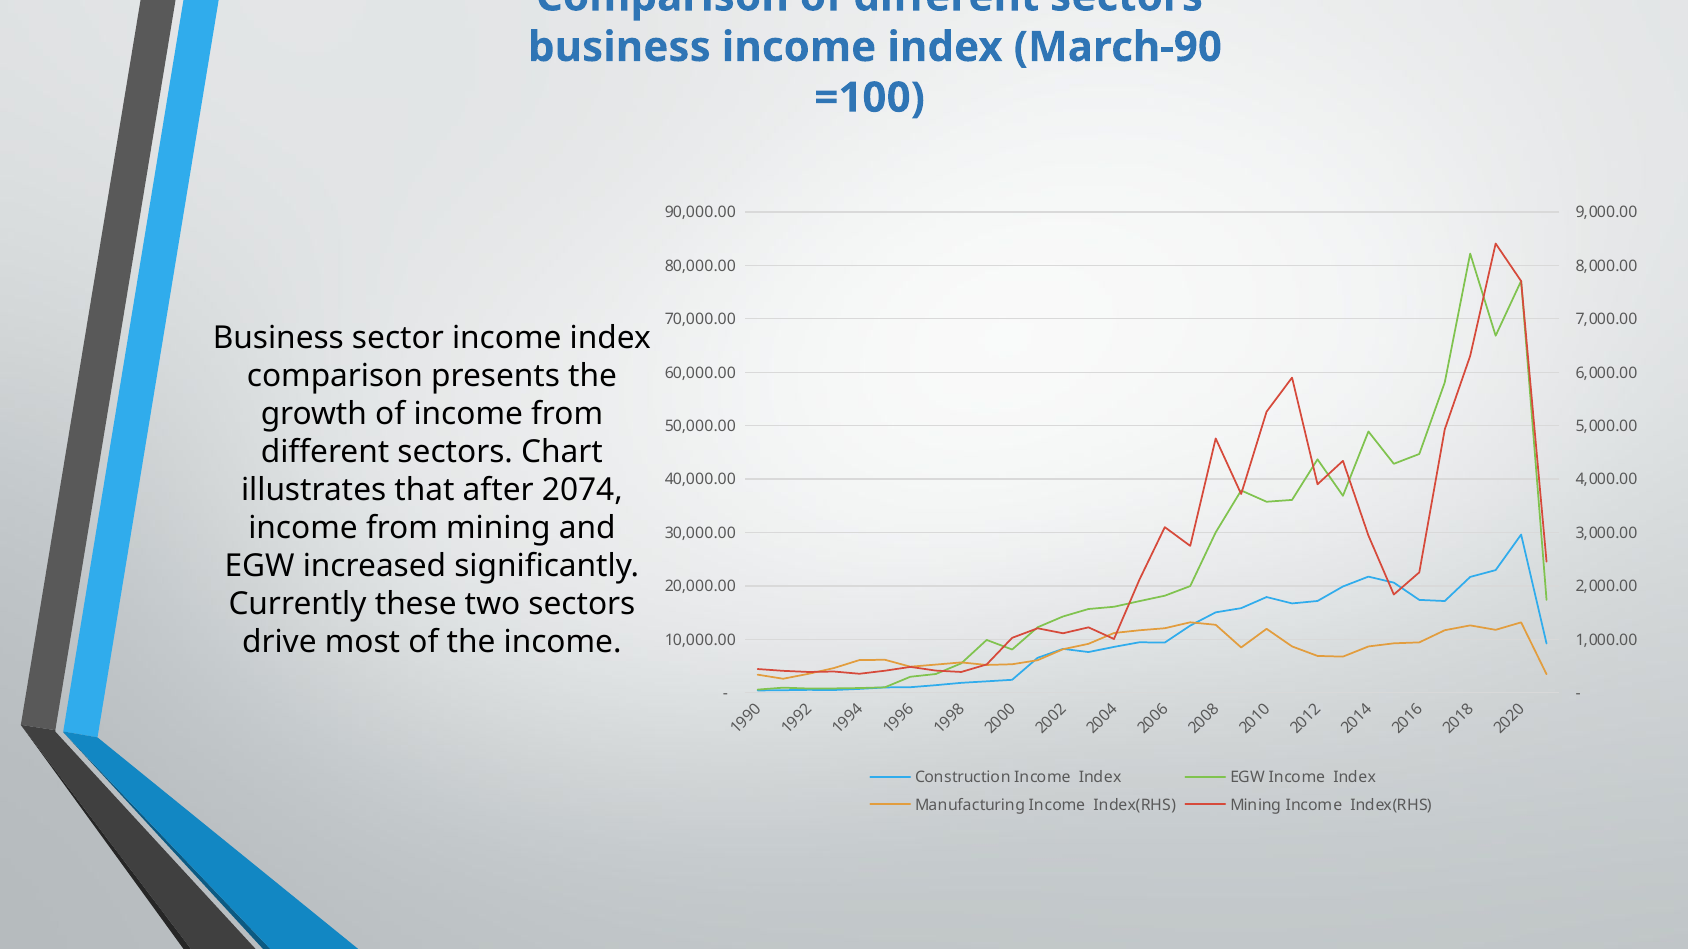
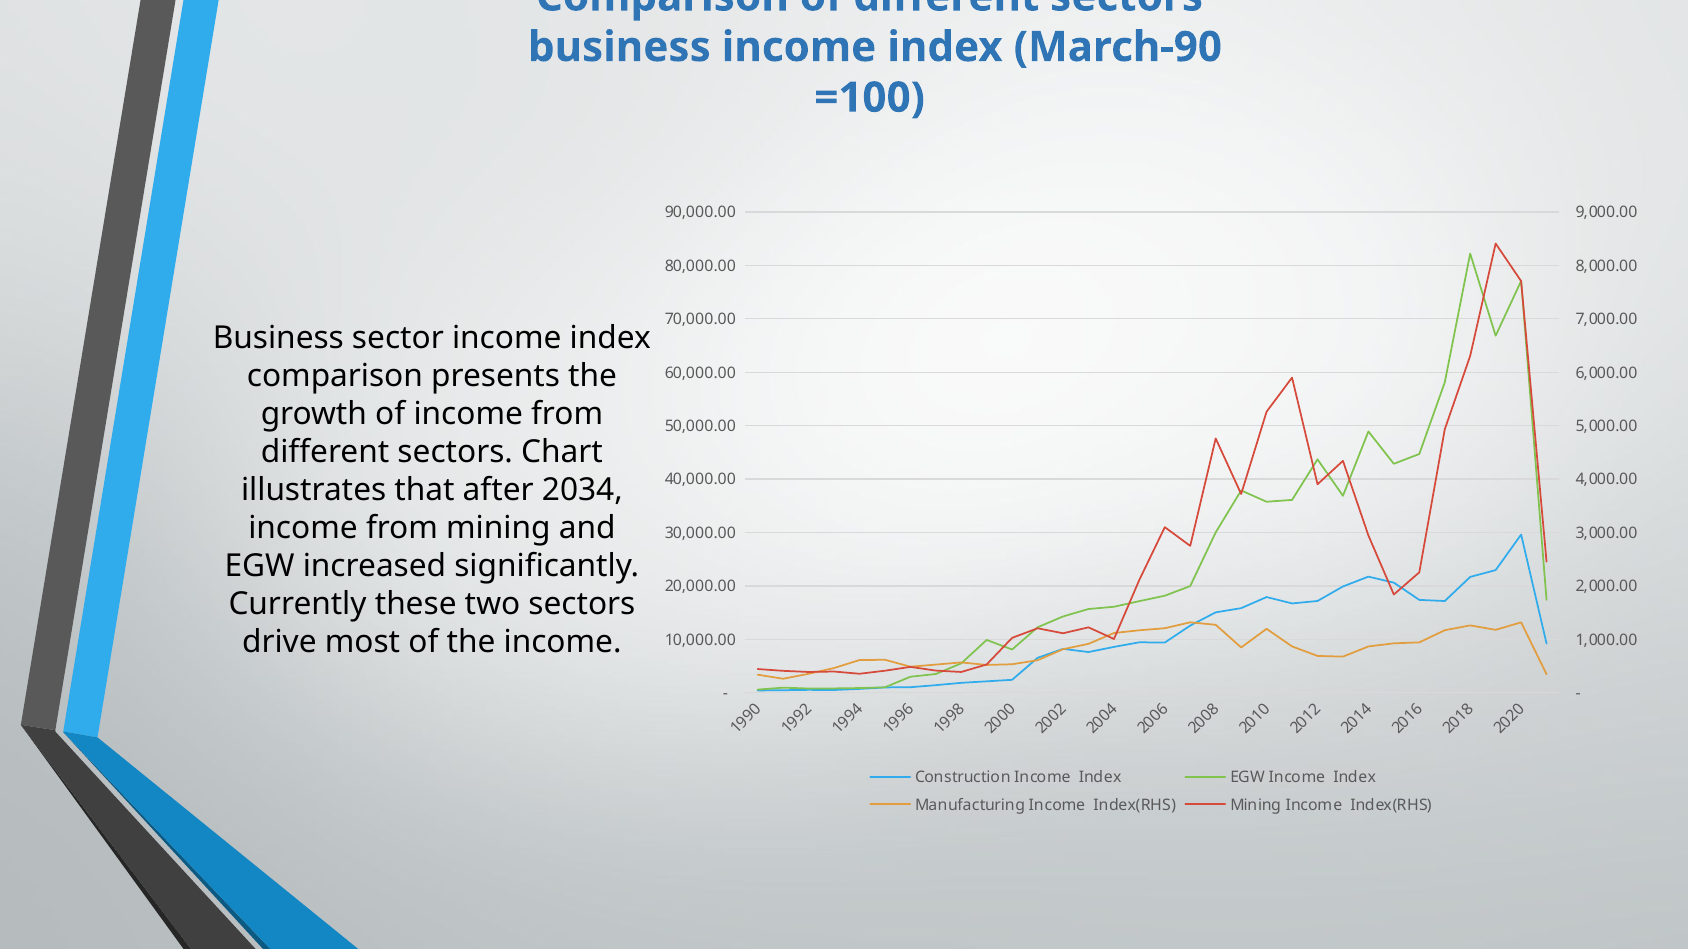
2074: 2074 -> 2034
